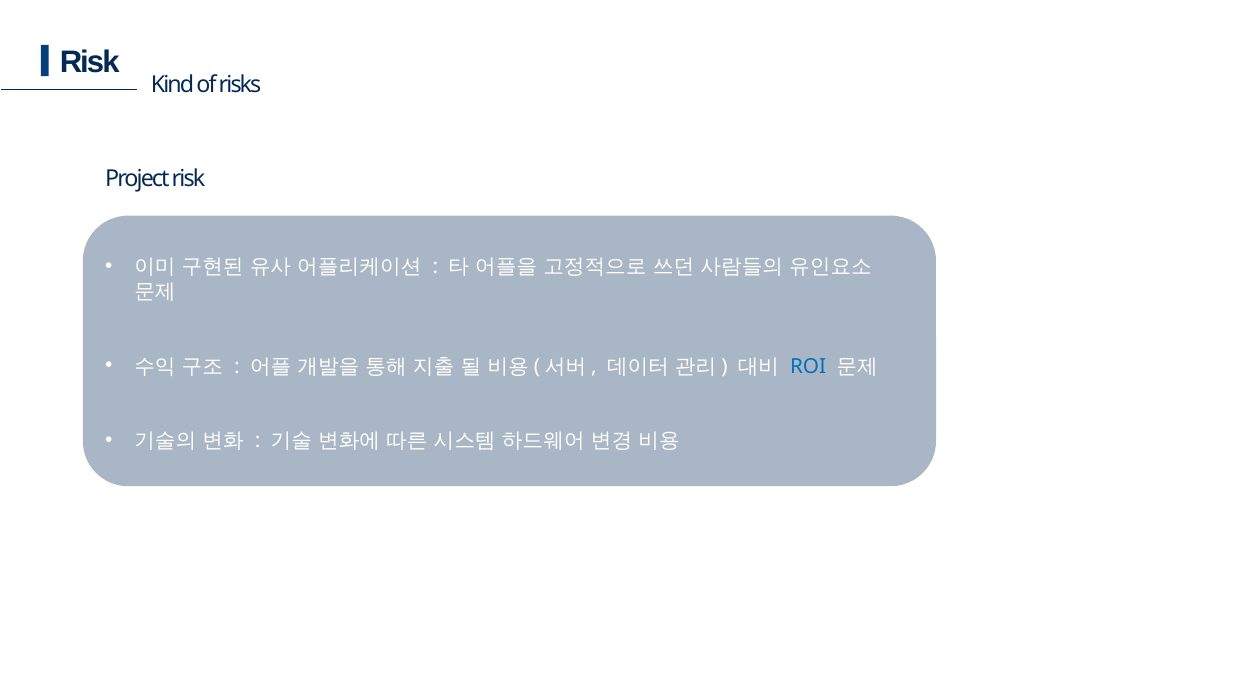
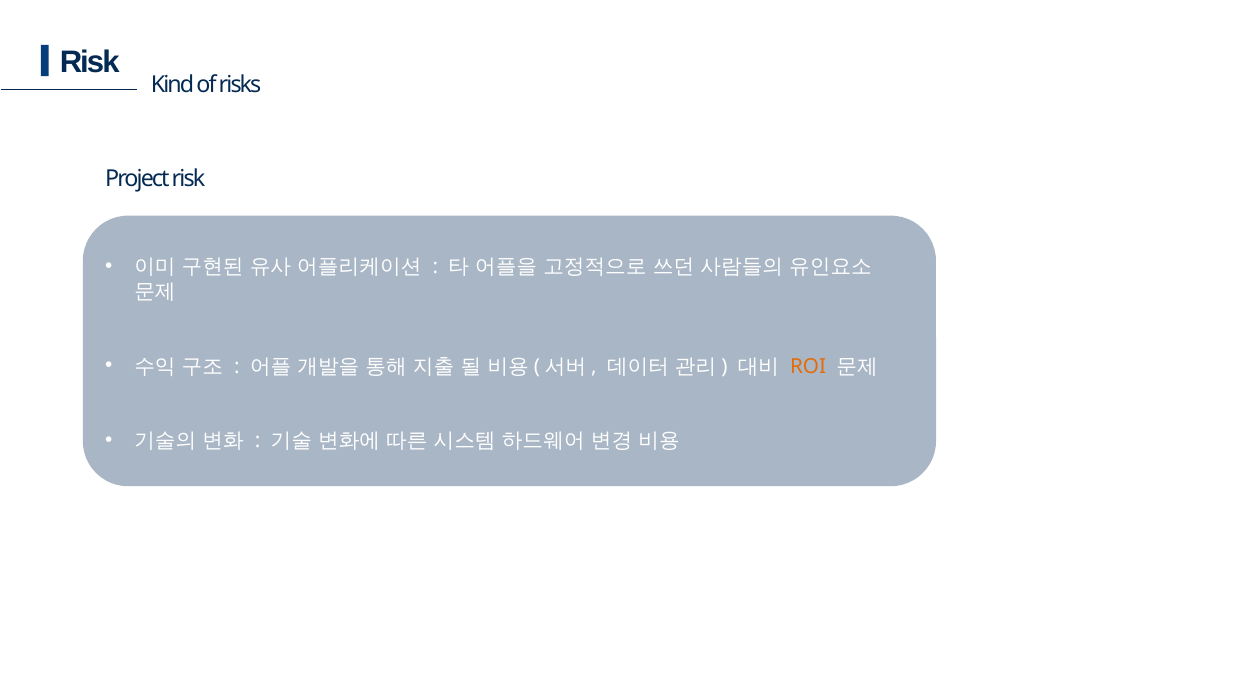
ROI colour: blue -> orange
